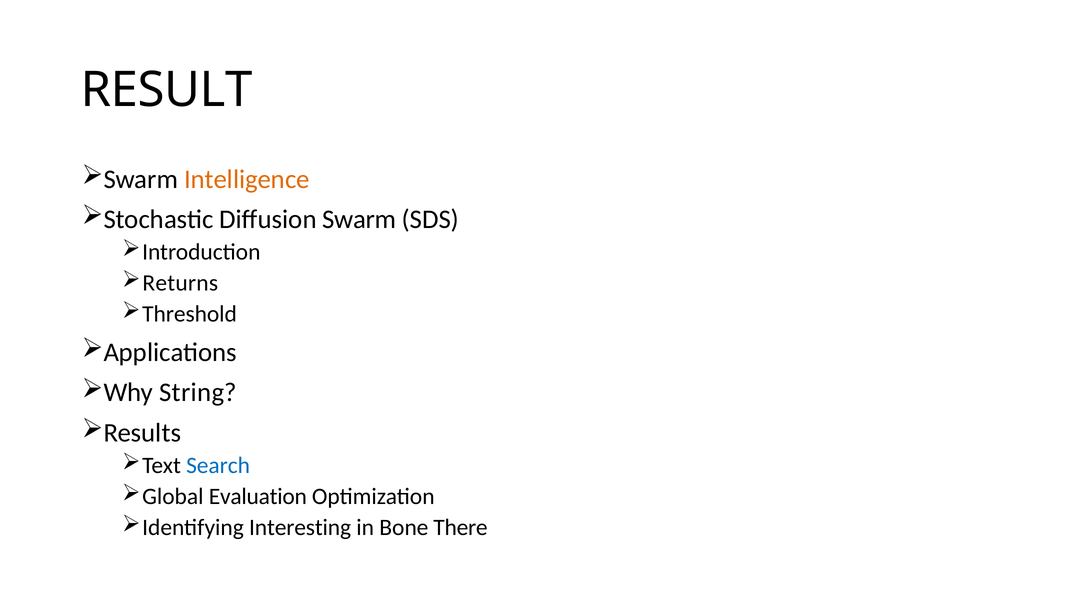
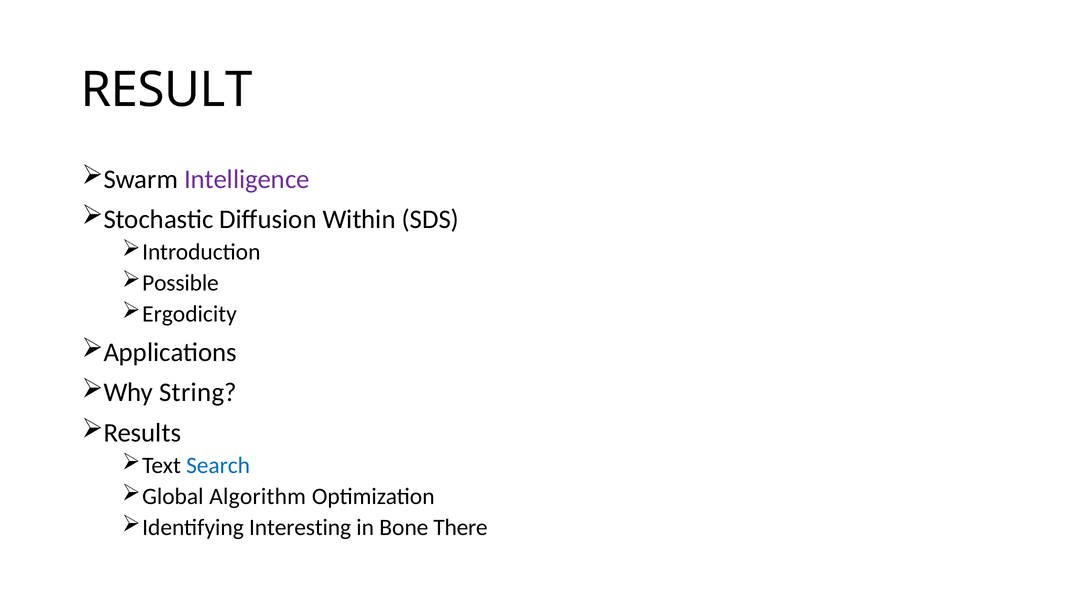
Intelligence colour: orange -> purple
Diffusion Swarm: Swarm -> Within
Returns: Returns -> Possible
Threshold: Threshold -> Ergodicity
Evaluation: Evaluation -> Algorithm
